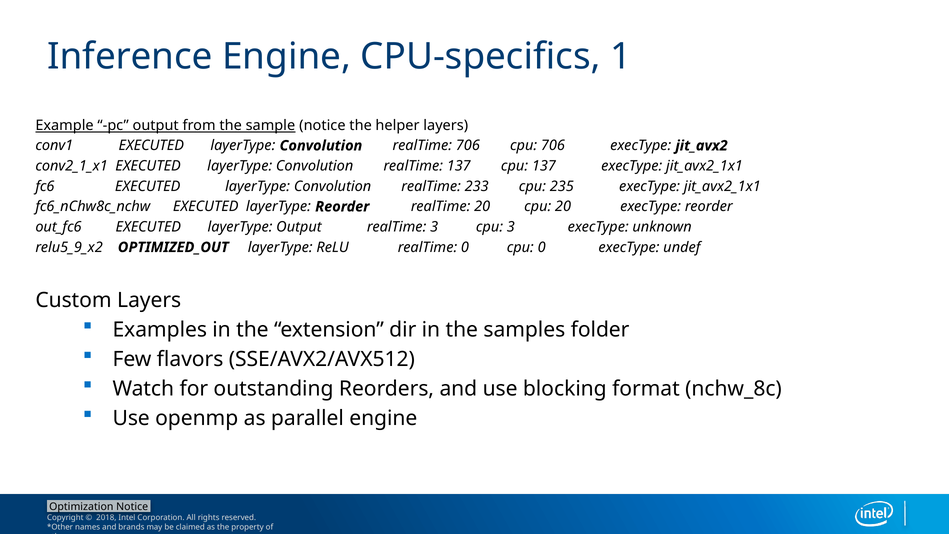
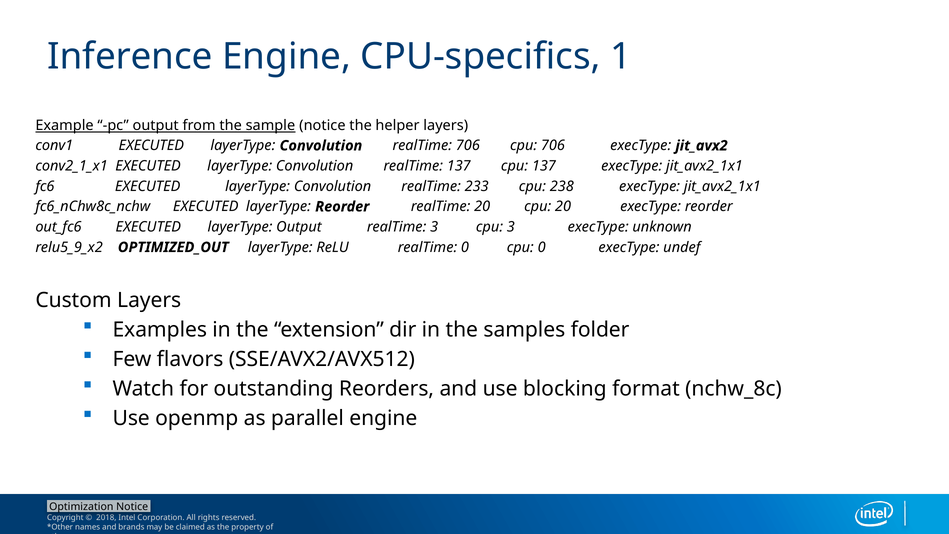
235: 235 -> 238
